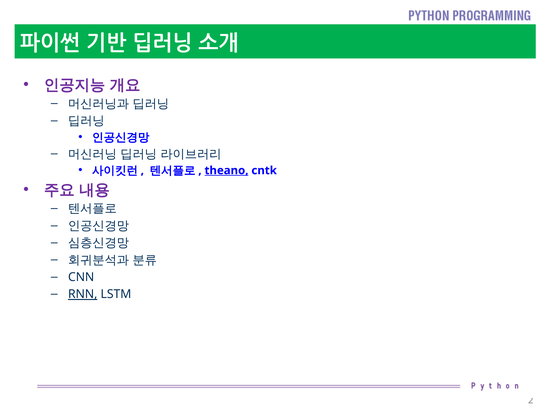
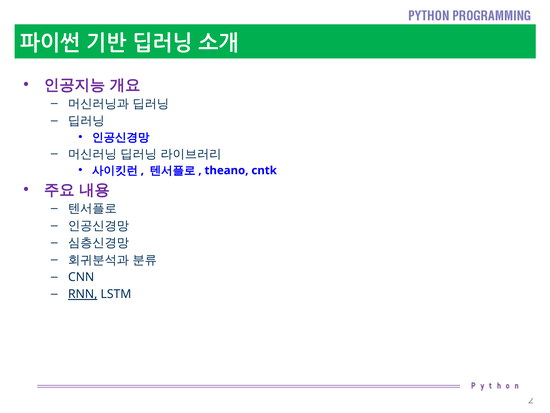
theano underline: present -> none
